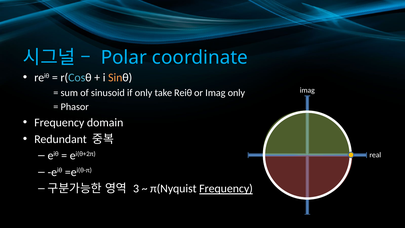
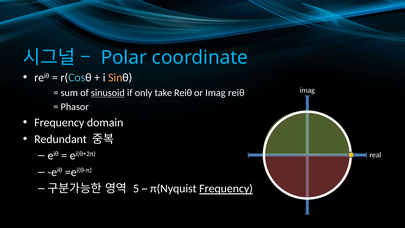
sinusoid underline: none -> present
Imag only: only -> reiθ
3: 3 -> 5
